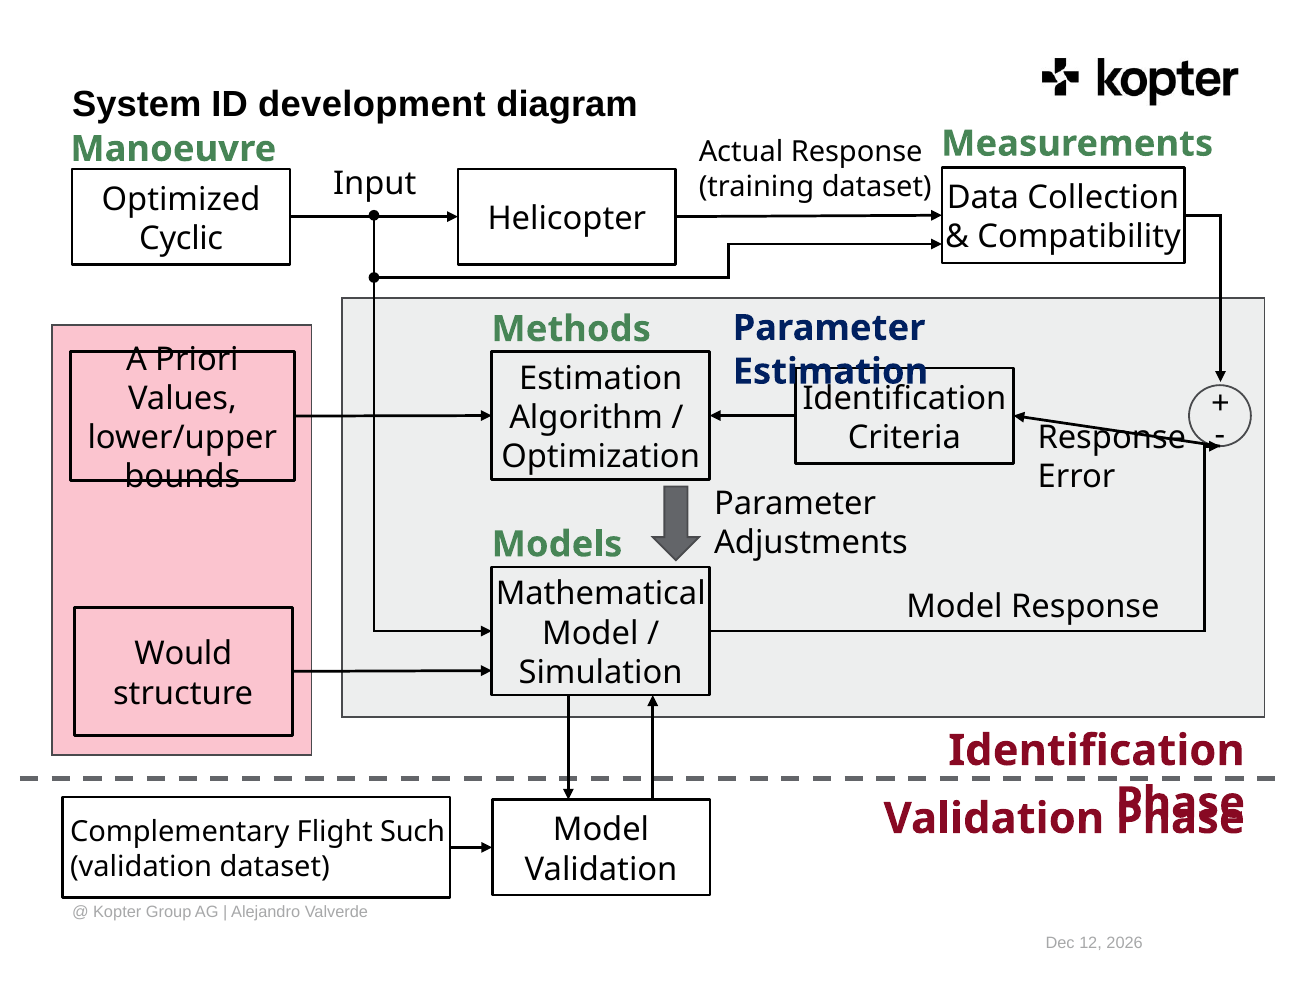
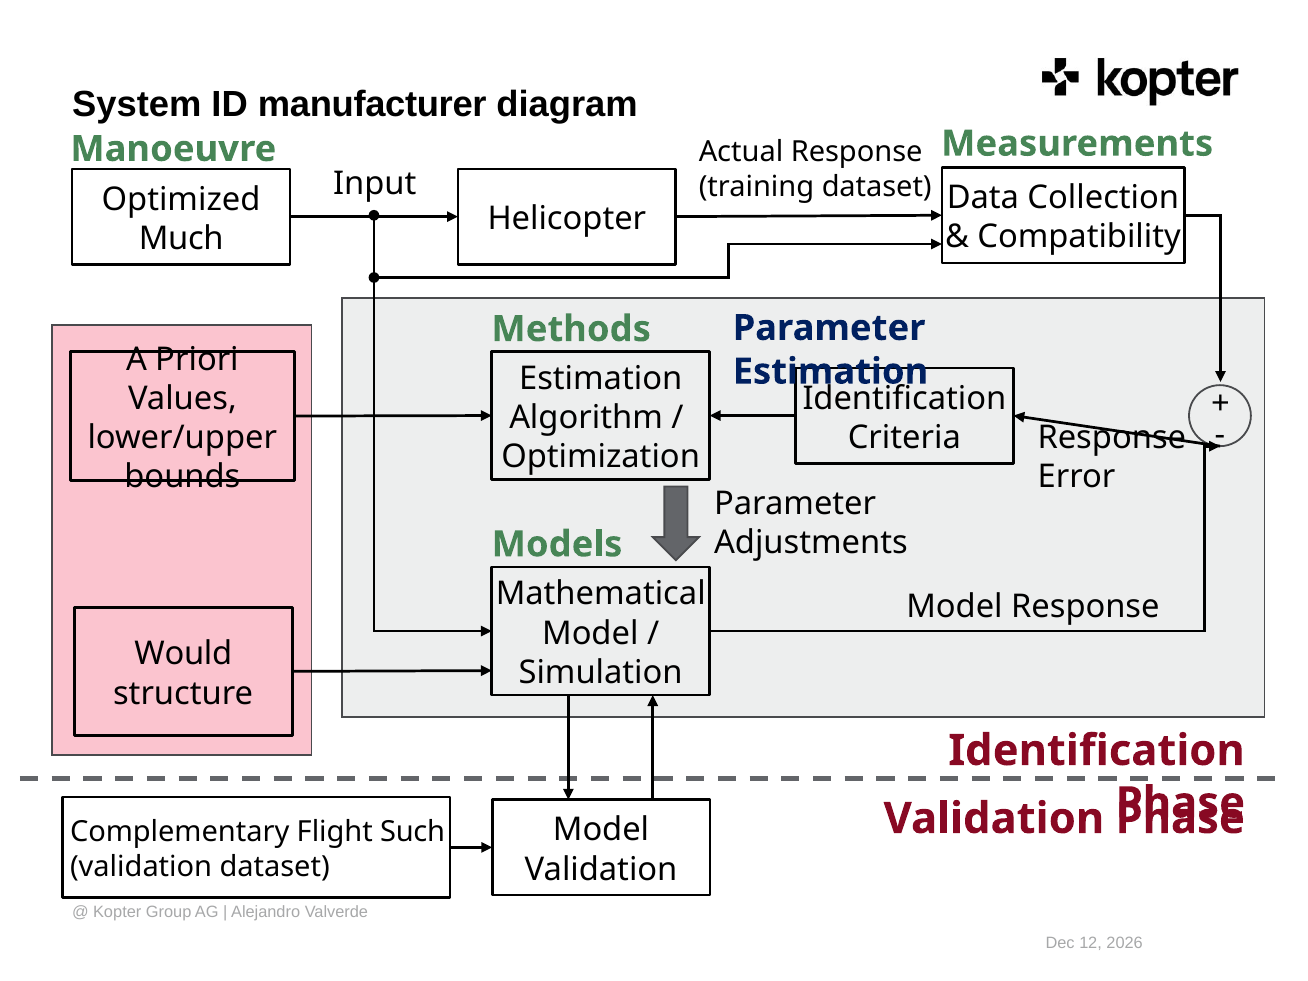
development: development -> manufacturer
Cyclic: Cyclic -> Much
